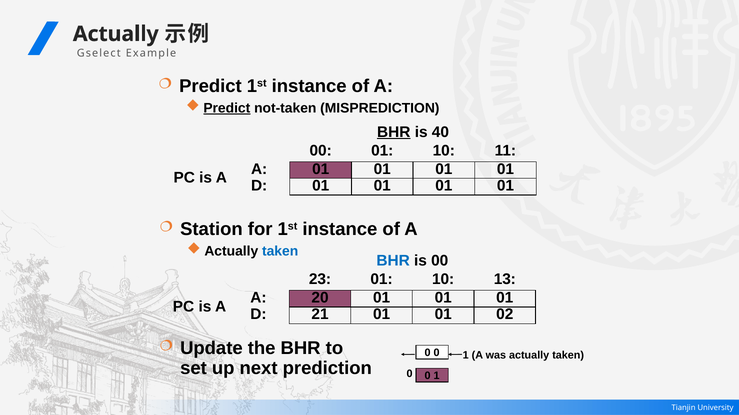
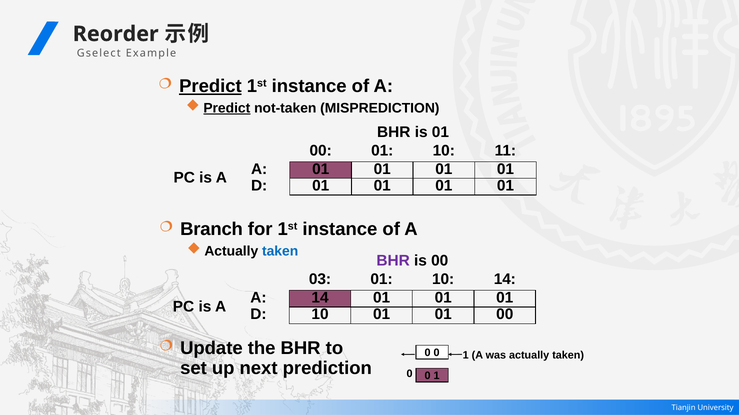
Actually at (116, 34): Actually -> Reorder
Predict at (210, 86) underline: none -> present
BHR at (394, 132) underline: present -> none
is 40: 40 -> 01
Station: Station -> Branch
BHR at (393, 261) colour: blue -> purple
23: 23 -> 03
10 13: 13 -> 14
A 20: 20 -> 14
D 21: 21 -> 10
01 01 02: 02 -> 00
